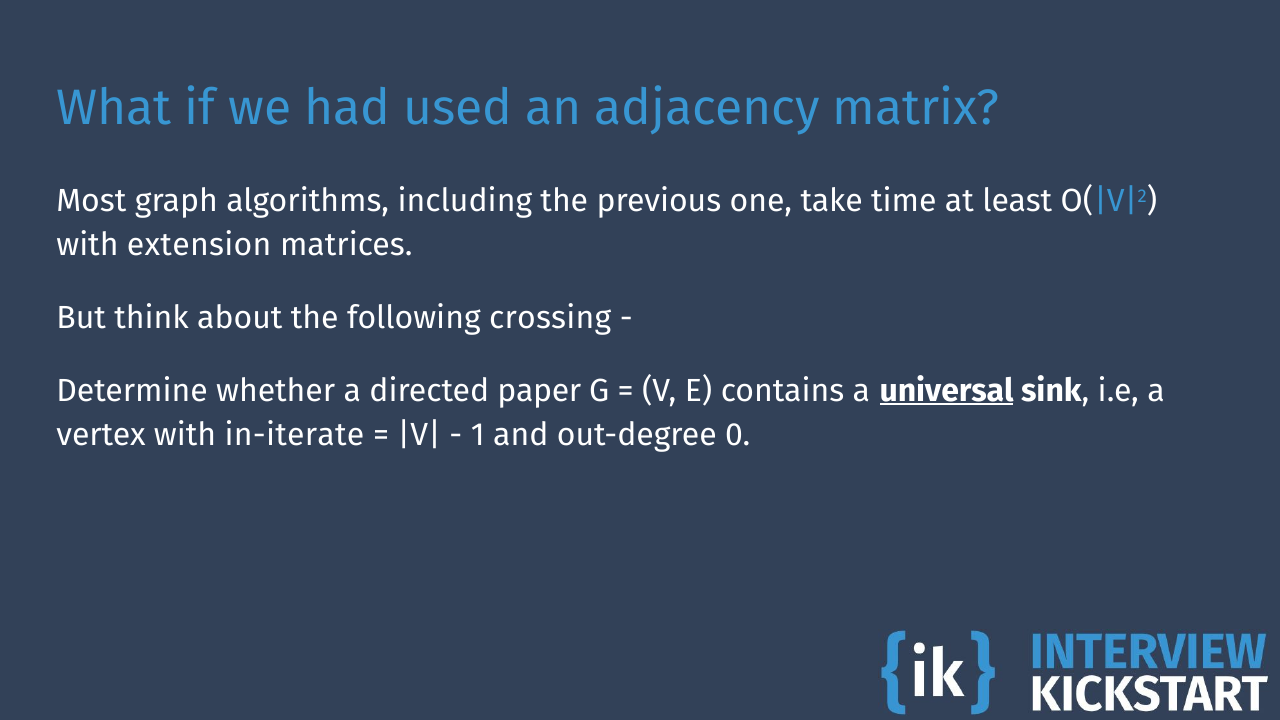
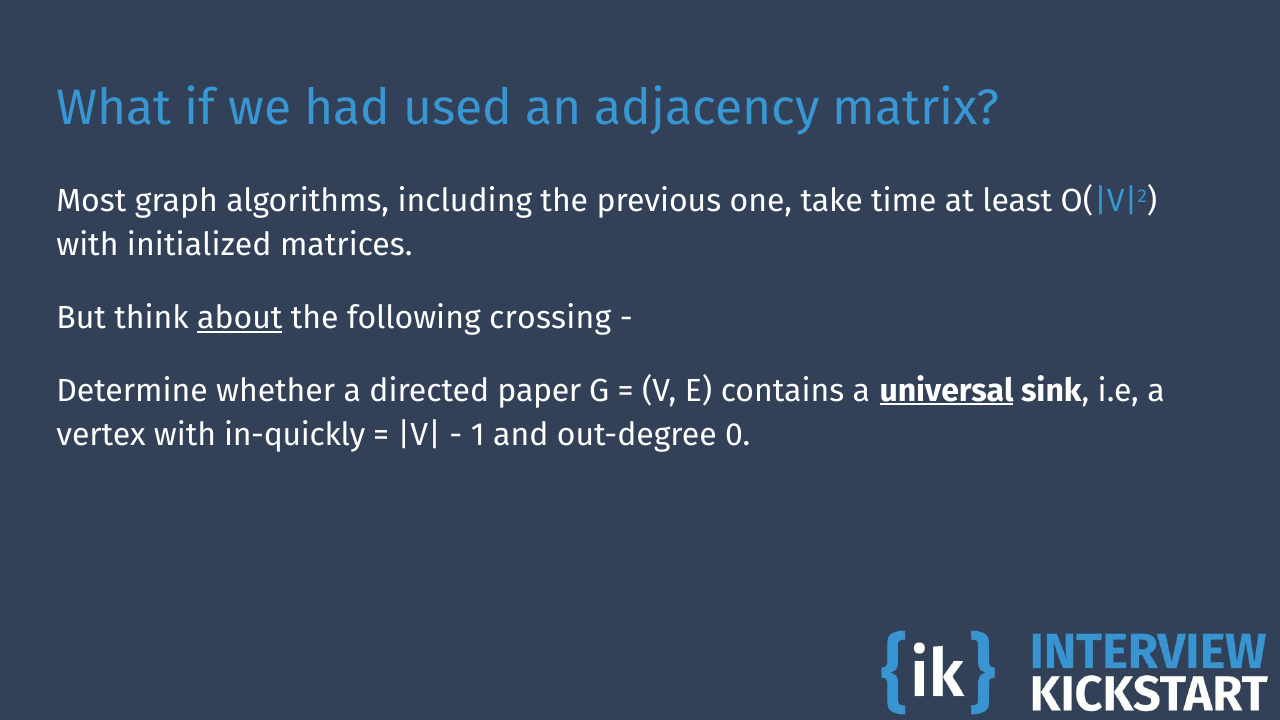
extension: extension -> initialized
about underline: none -> present
in-iterate: in-iterate -> in-quickly
